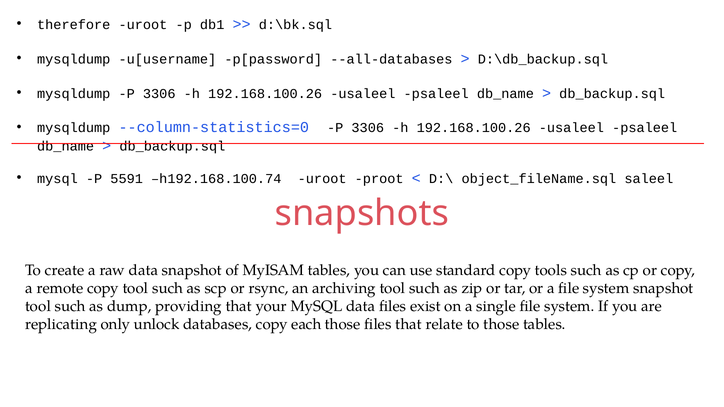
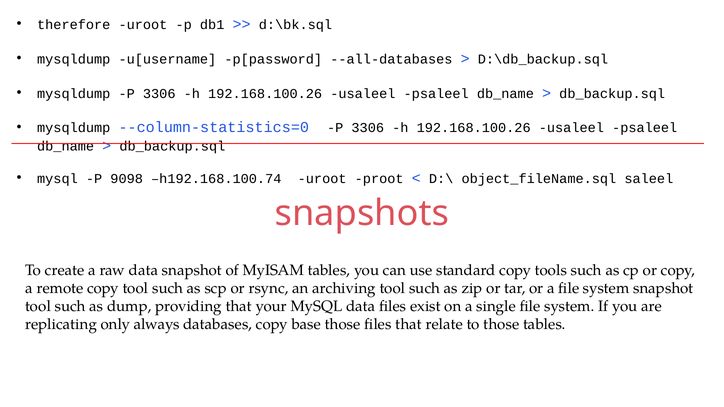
5591: 5591 -> 9098
unlock: unlock -> always
each: each -> base
